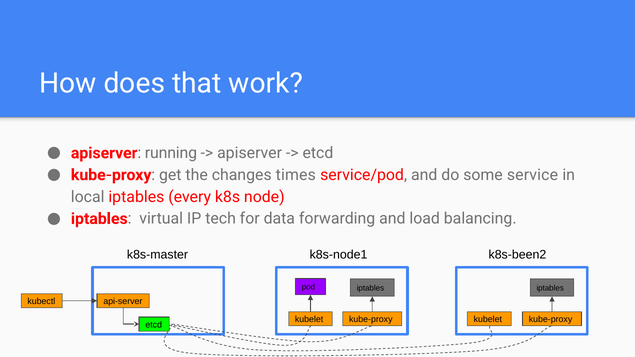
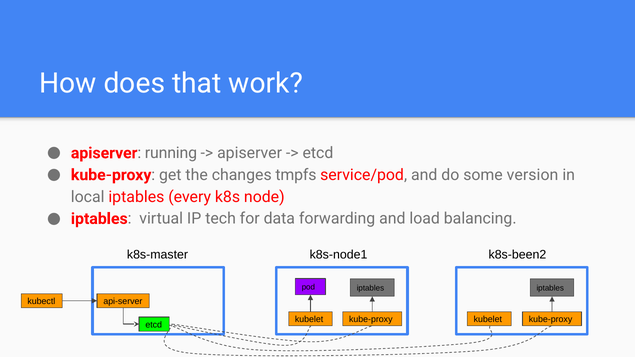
times: times -> tmpfs
service: service -> version
